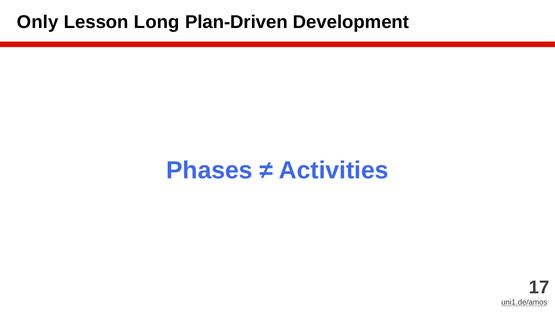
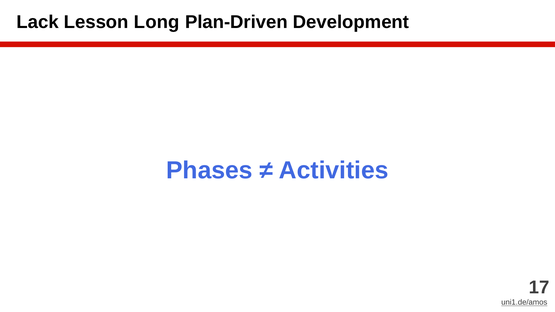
Only: Only -> Lack
